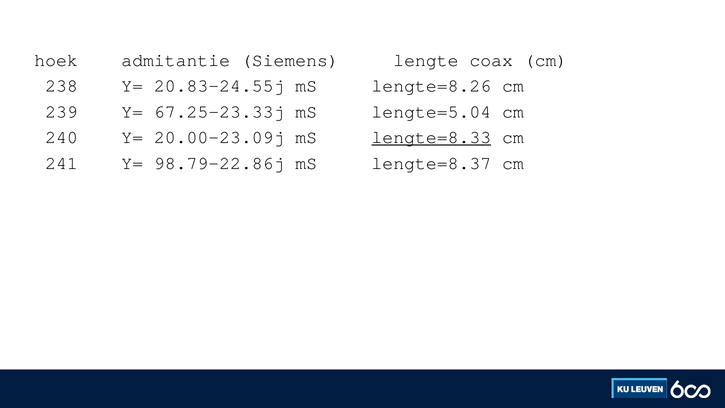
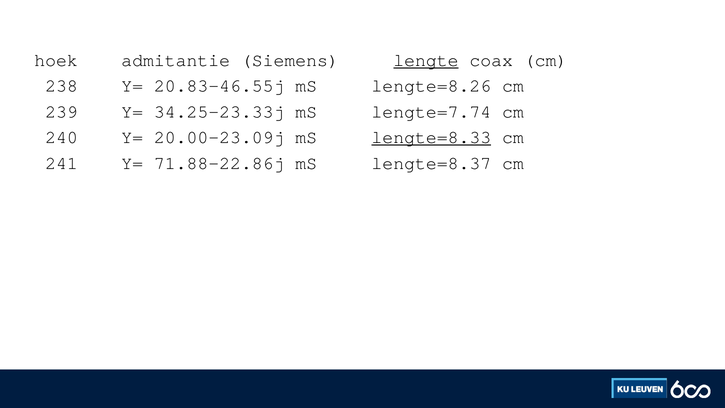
lengte underline: none -> present
20.83-24.55j: 20.83-24.55j -> 20.83-46.55j
67.25-23.33j: 67.25-23.33j -> 34.25-23.33j
lengte=5.04: lengte=5.04 -> lengte=7.74
98.79-22.86j: 98.79-22.86j -> 71.88-22.86j
